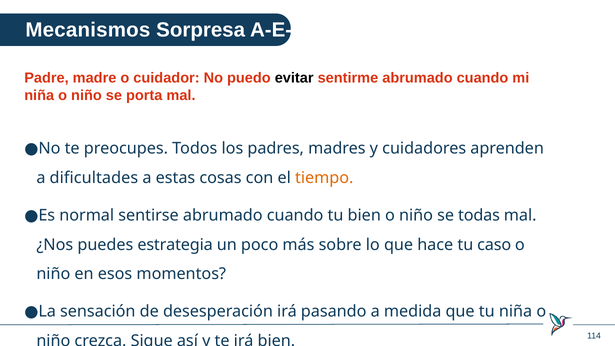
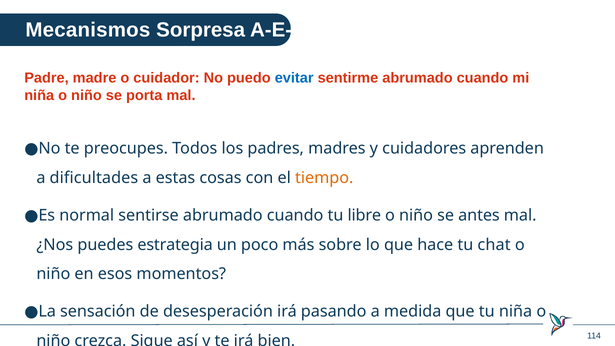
evitar colour: black -> blue
tu bien: bien -> libre
todas: todas -> antes
caso: caso -> chat
